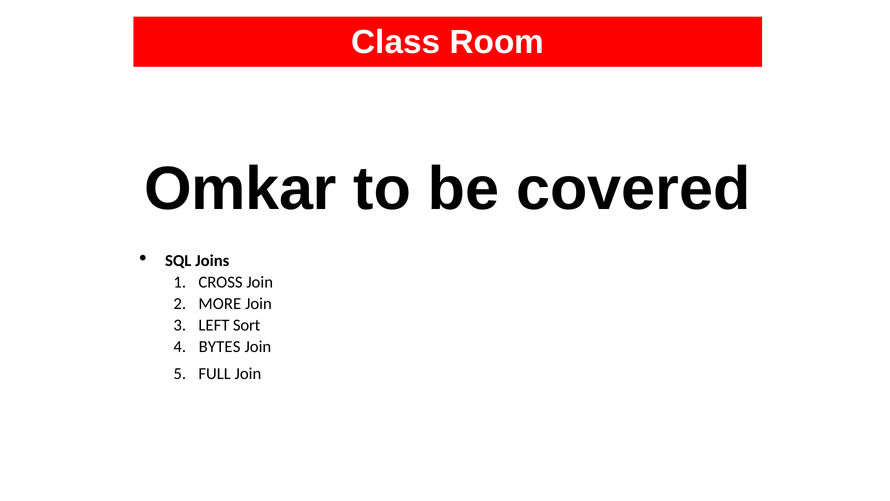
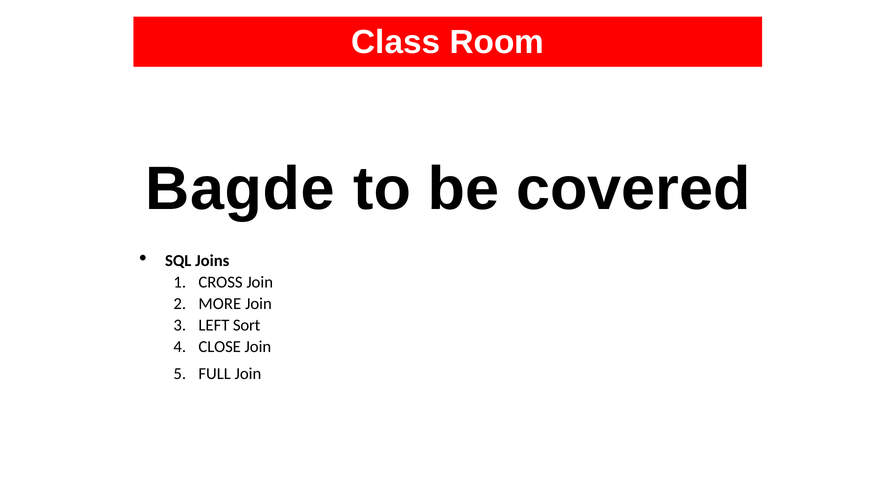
Omkar: Omkar -> Bagde
BYTES: BYTES -> CLOSE
